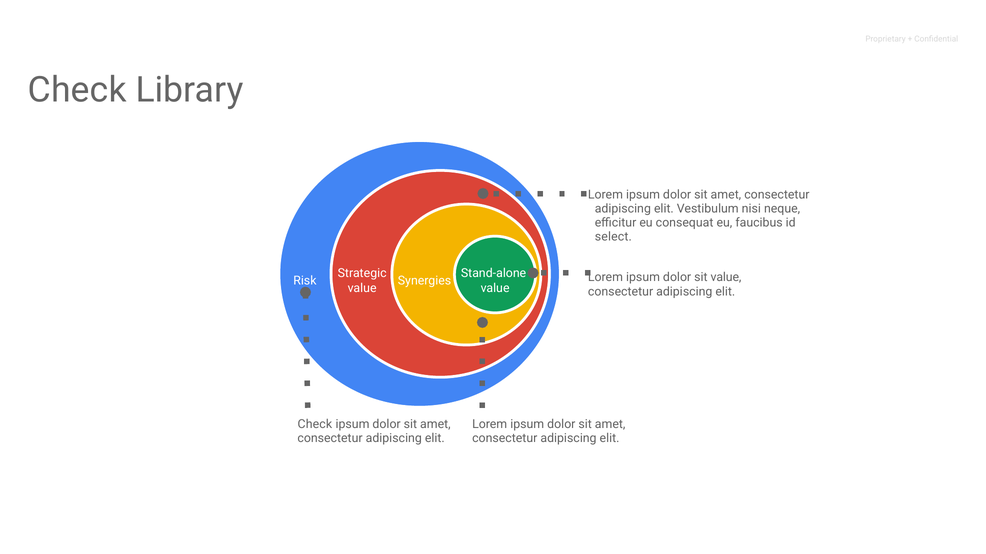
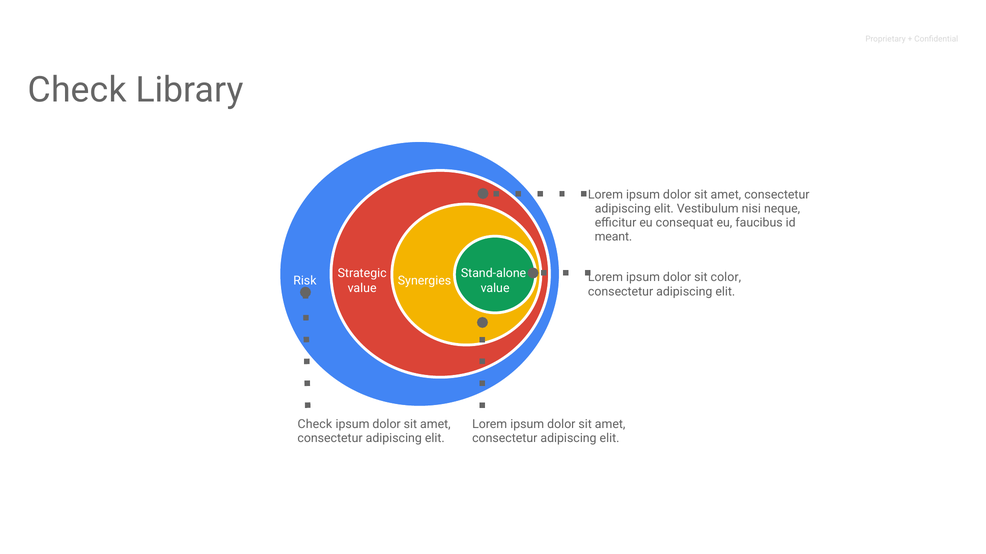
select: select -> meant
sit value: value -> color
